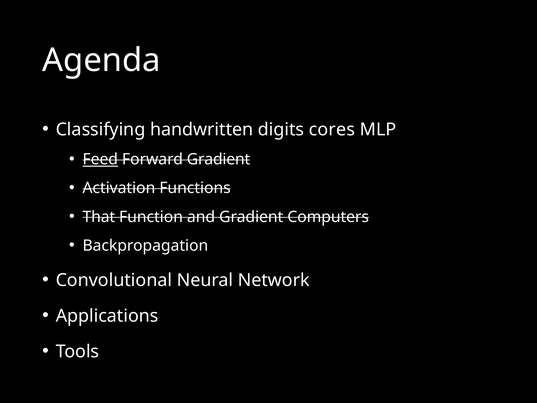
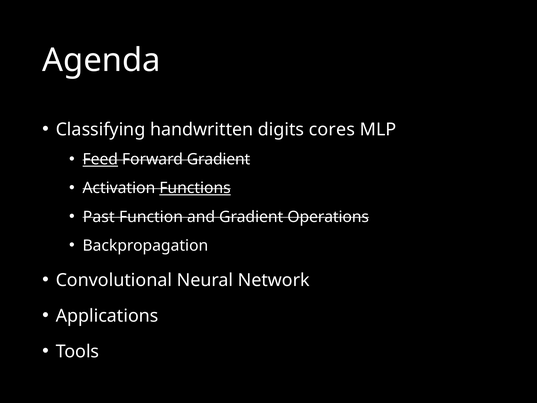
Functions underline: none -> present
That: That -> Past
Computers: Computers -> Operations
